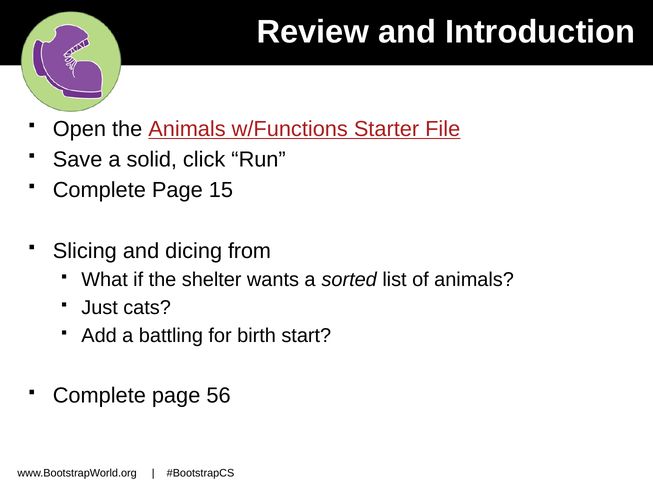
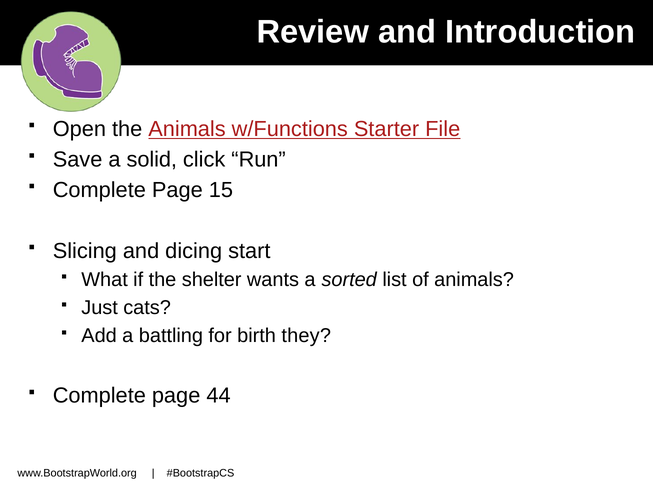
from: from -> start
start: start -> they
56: 56 -> 44
